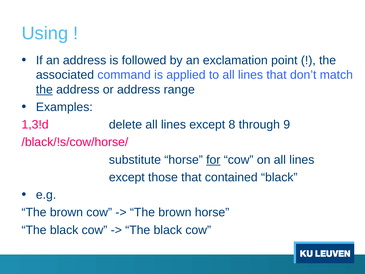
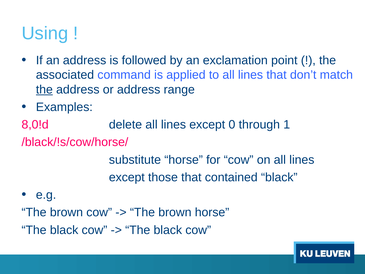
1,3!d: 1,3!d -> 8,0!d
8: 8 -> 0
9: 9 -> 1
for underline: present -> none
